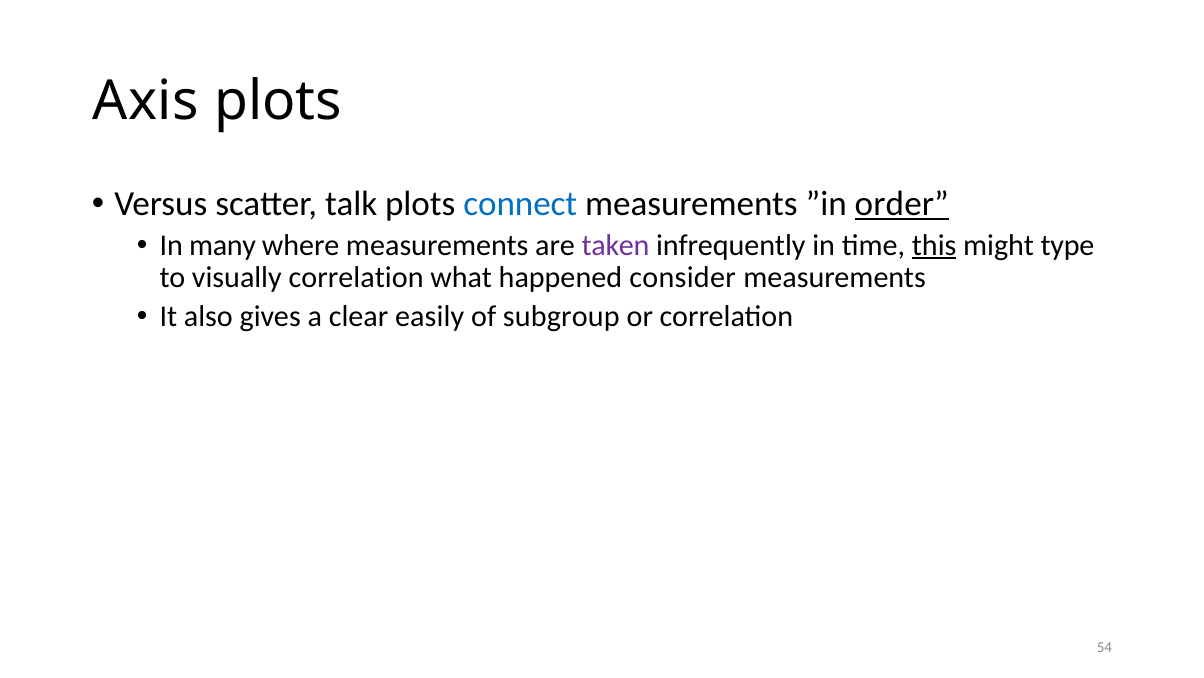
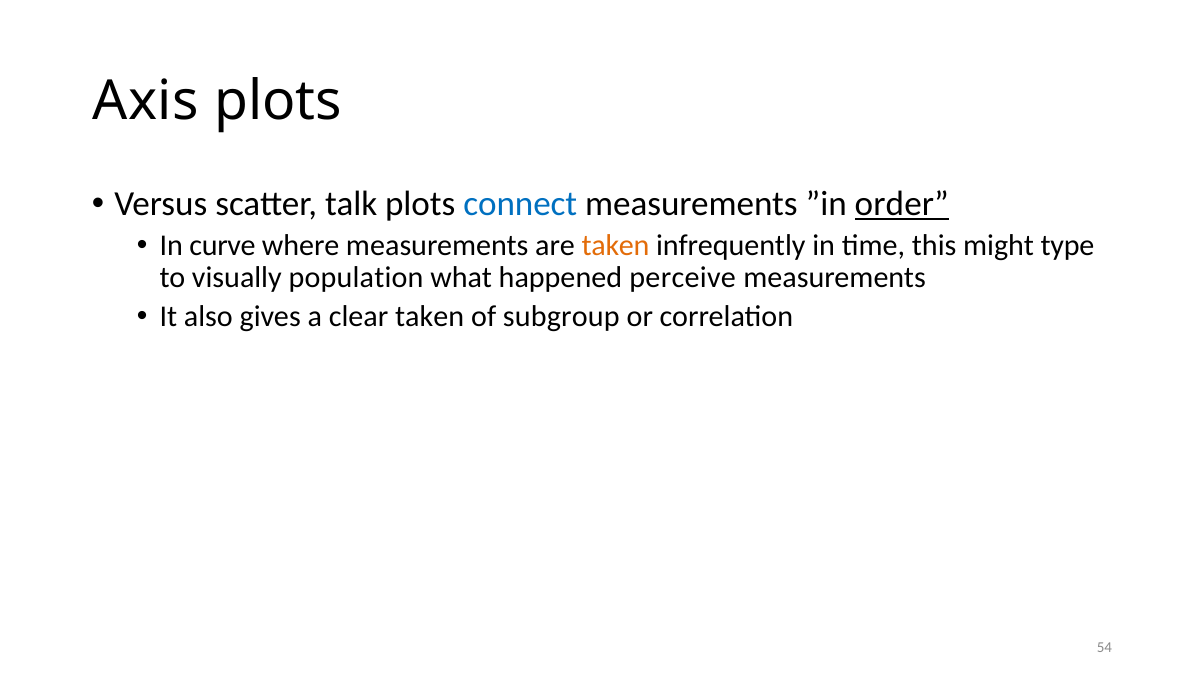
many: many -> curve
taken at (616, 245) colour: purple -> orange
this underline: present -> none
visually correlation: correlation -> population
consider: consider -> perceive
clear easily: easily -> taken
